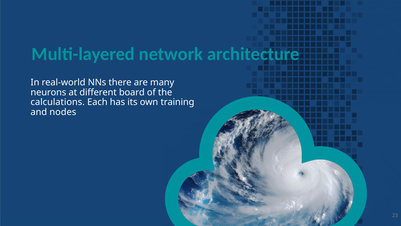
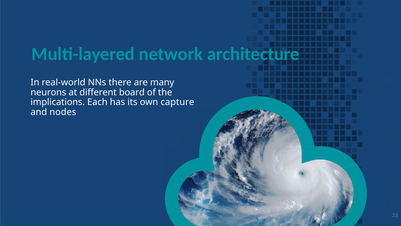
calculations: calculations -> implications
training: training -> capture
